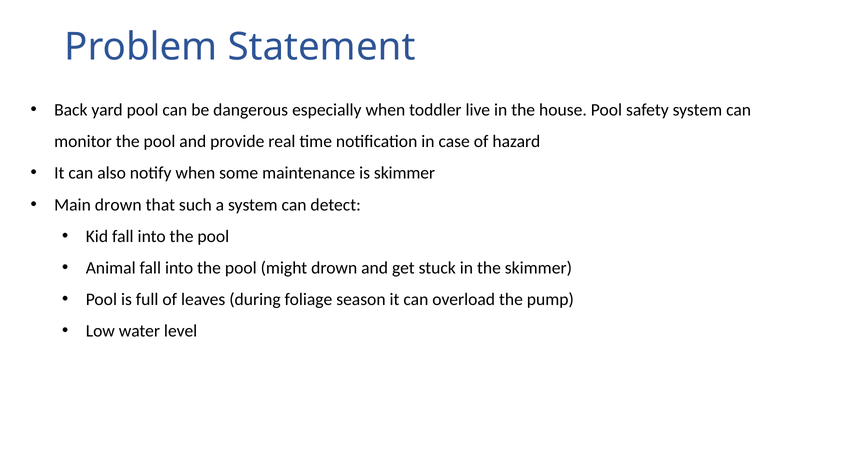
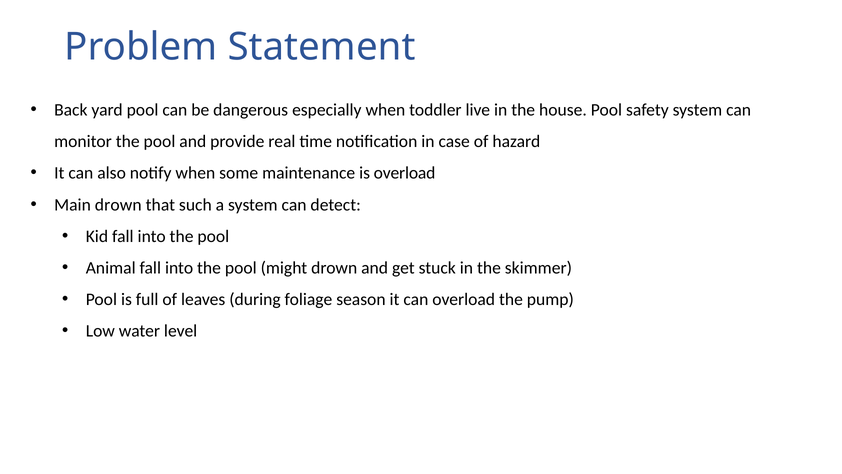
is skimmer: skimmer -> overload
